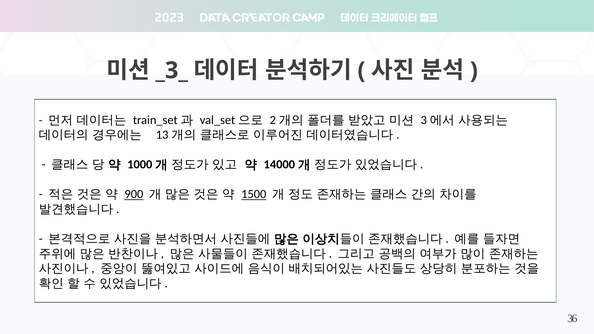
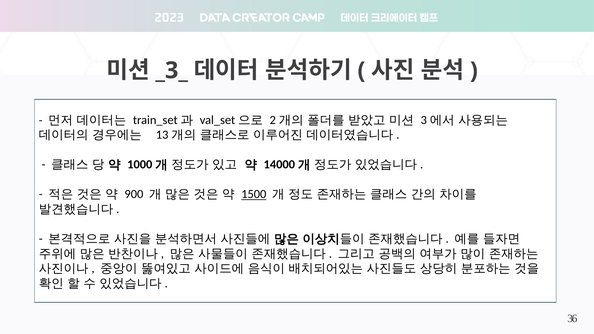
900 underline: present -> none
